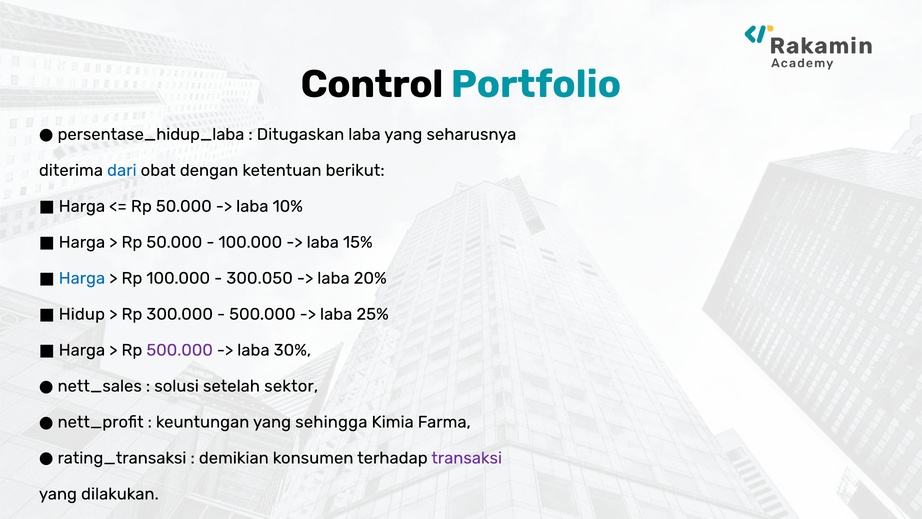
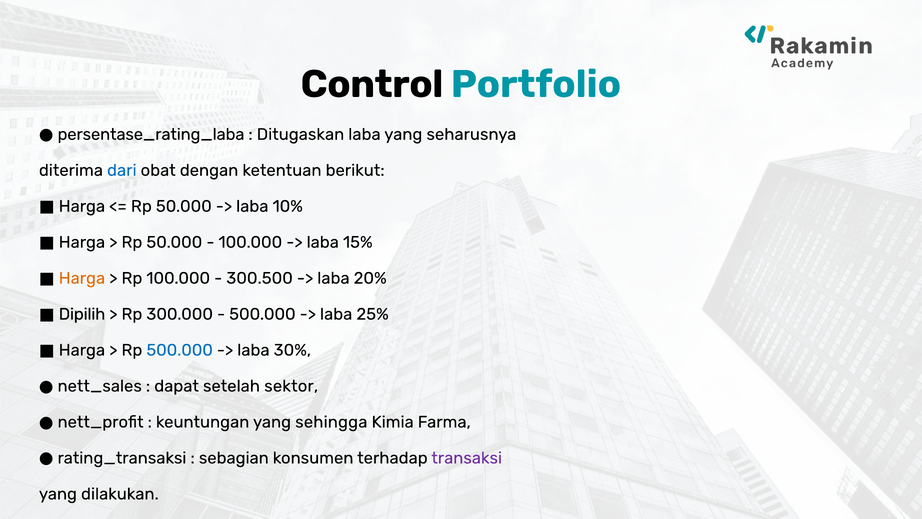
persentase_hidup_laba: persentase_hidup_laba -> persentase_rating_laba
Harga at (82, 278) colour: blue -> orange
300.050: 300.050 -> 300.500
Hidup: Hidup -> Dipilih
500.000 at (180, 350) colour: purple -> blue
solusi: solusi -> dapat
demikian: demikian -> sebagian
